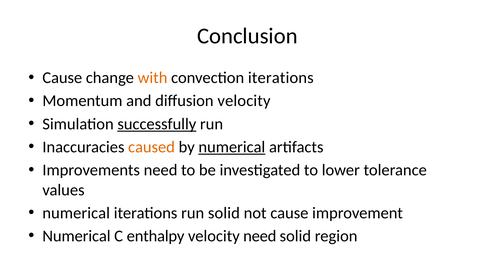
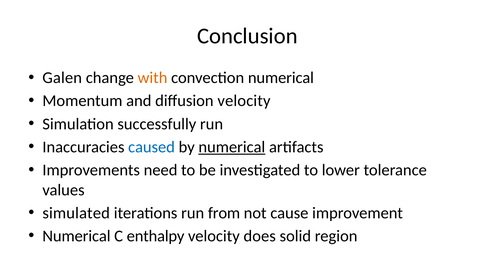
Cause at (62, 78): Cause -> Galen
convection iterations: iterations -> numerical
successfully underline: present -> none
caused colour: orange -> blue
numerical at (76, 213): numerical -> simulated
run solid: solid -> from
velocity need: need -> does
